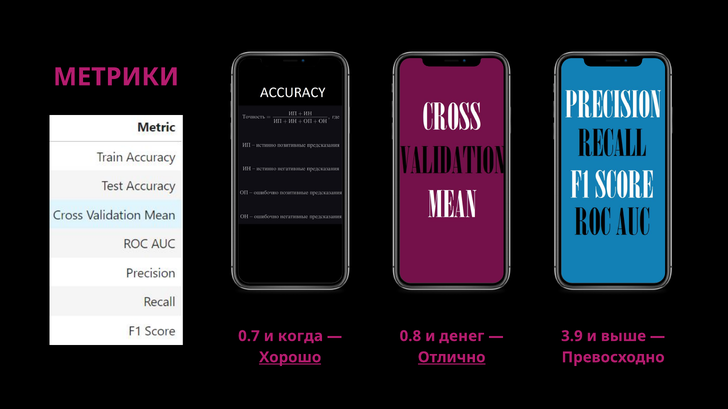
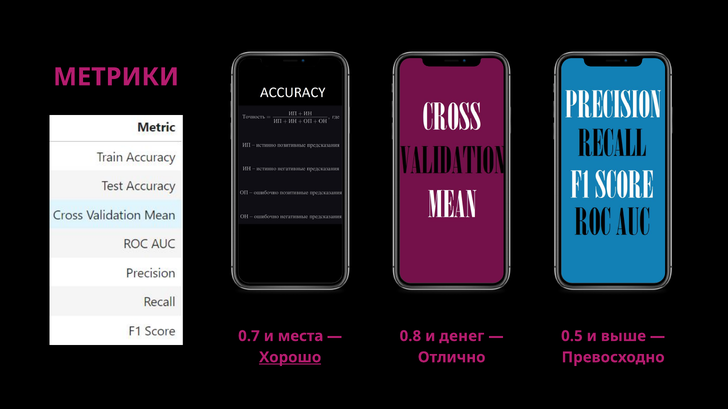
когда: когда -> места
3.9: 3.9 -> 0.5
Отлично underline: present -> none
